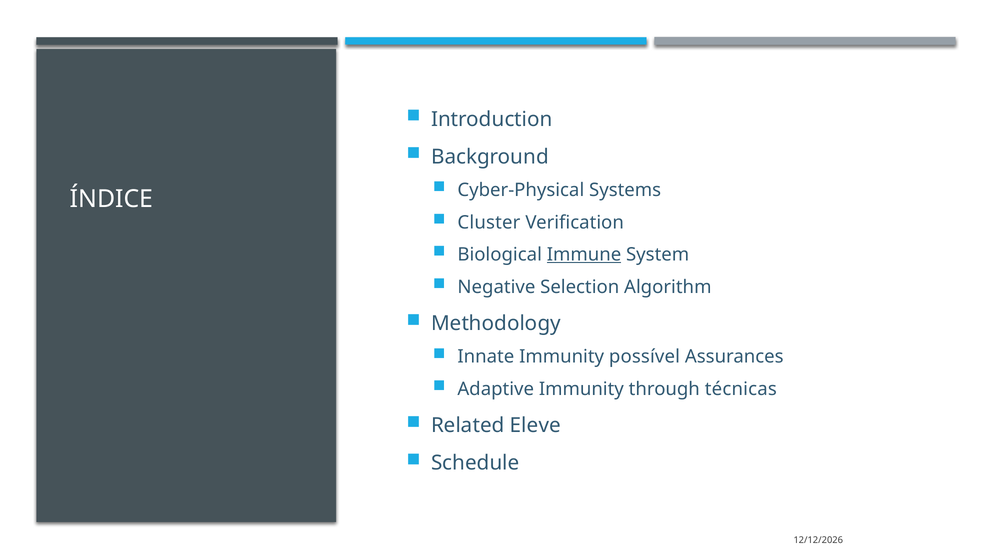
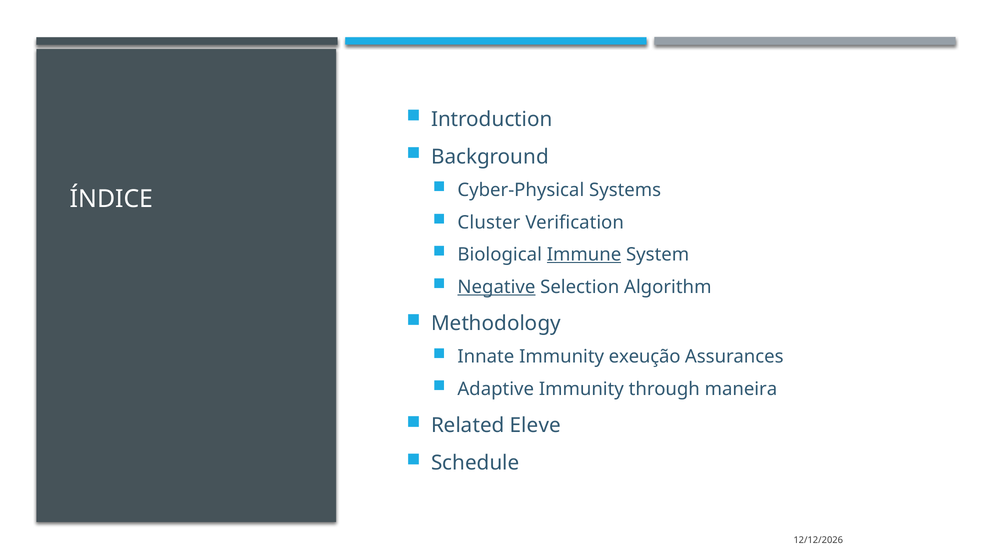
Negative underline: none -> present
possível: possível -> exeução
técnicas: técnicas -> maneira
